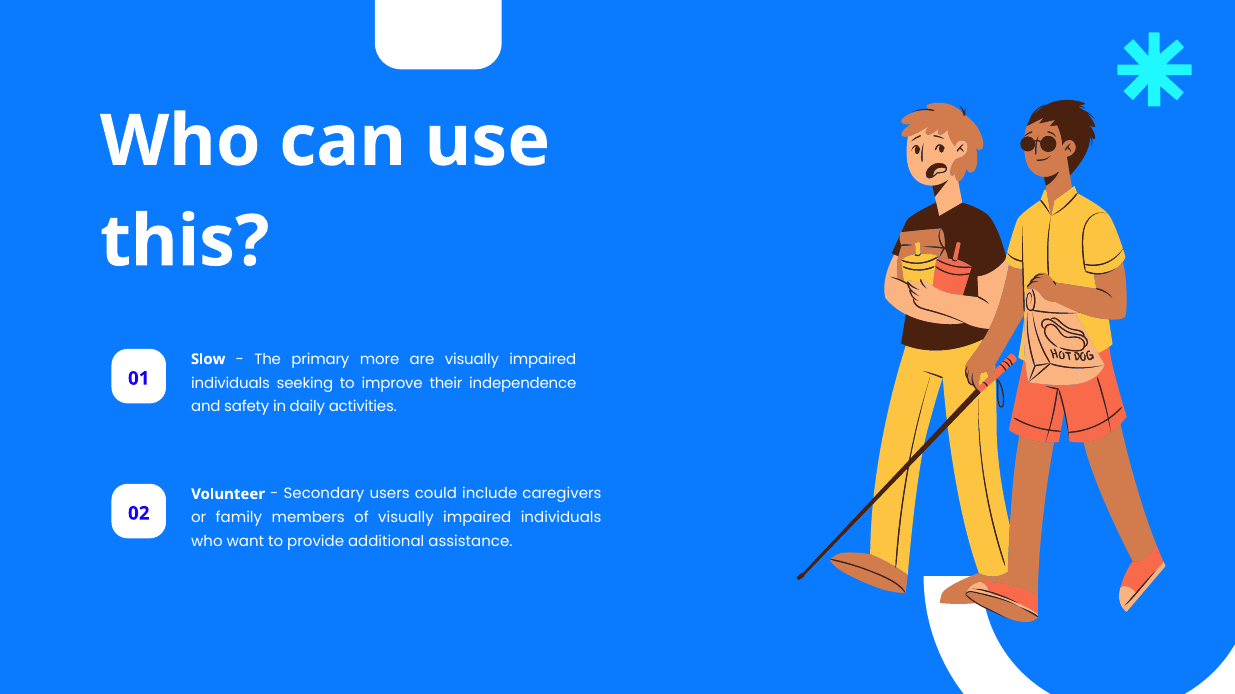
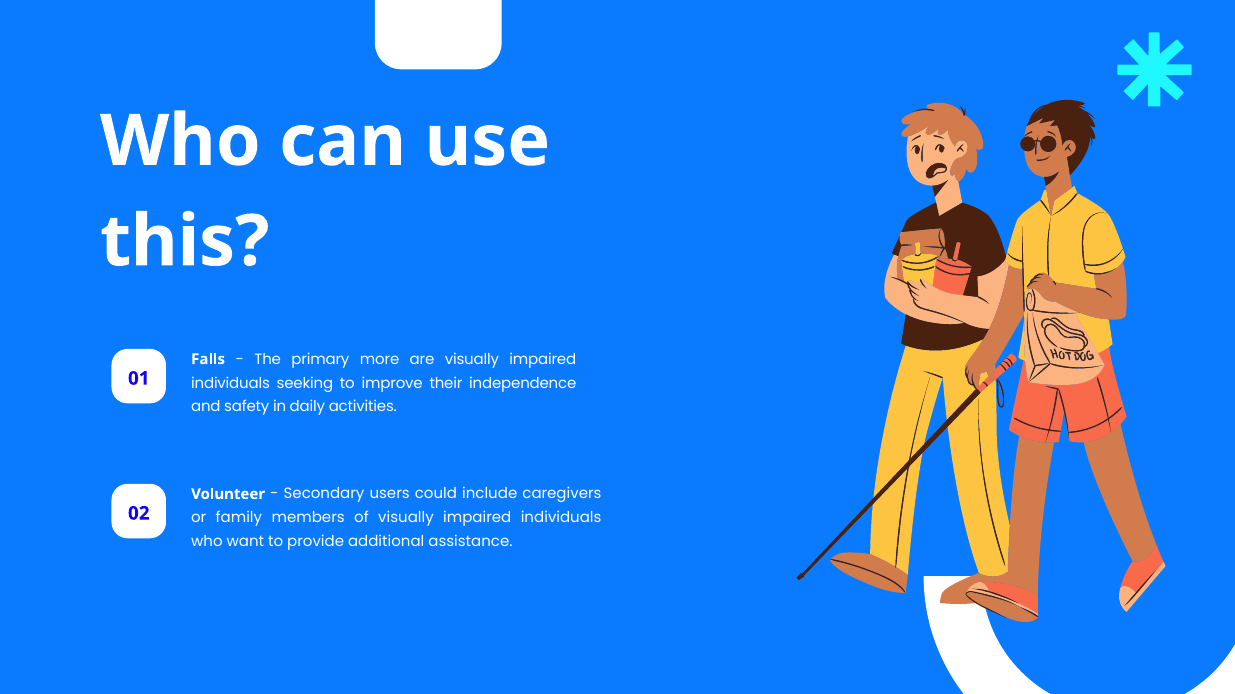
Slow: Slow -> Falls
